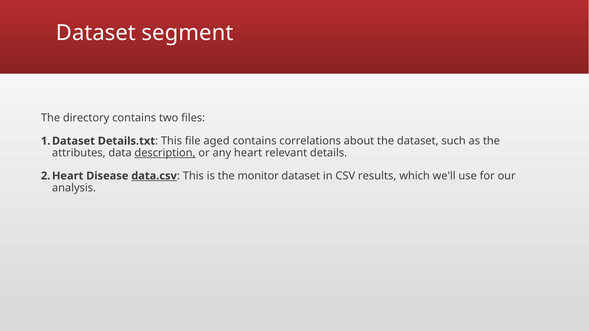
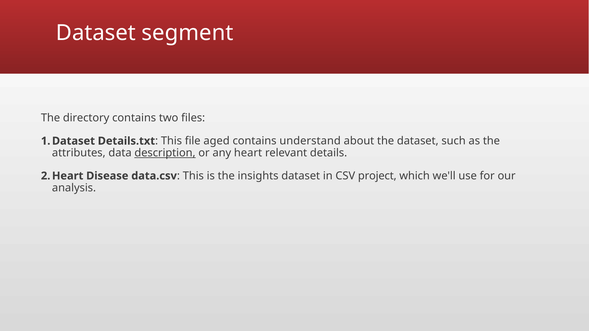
correlations: correlations -> understand
data.csv underline: present -> none
monitor: monitor -> insights
results: results -> project
